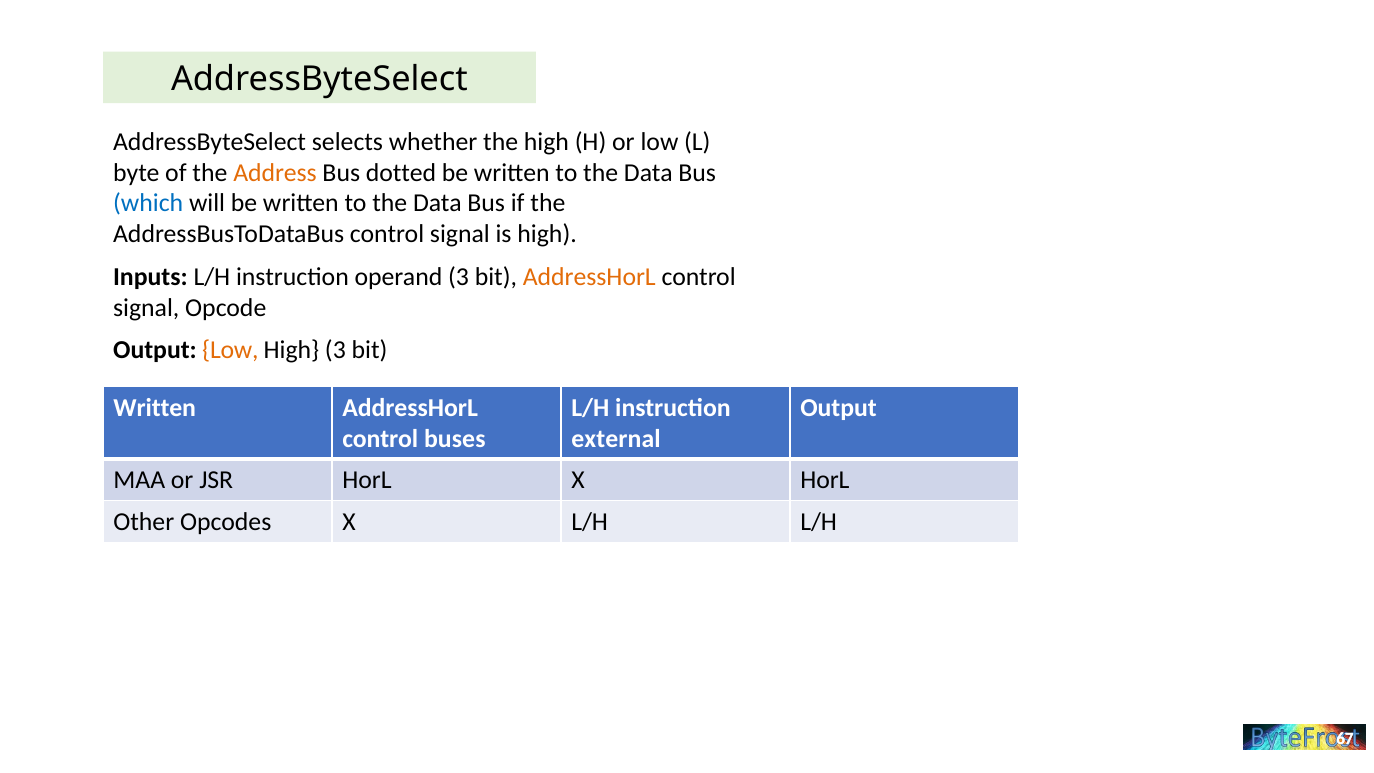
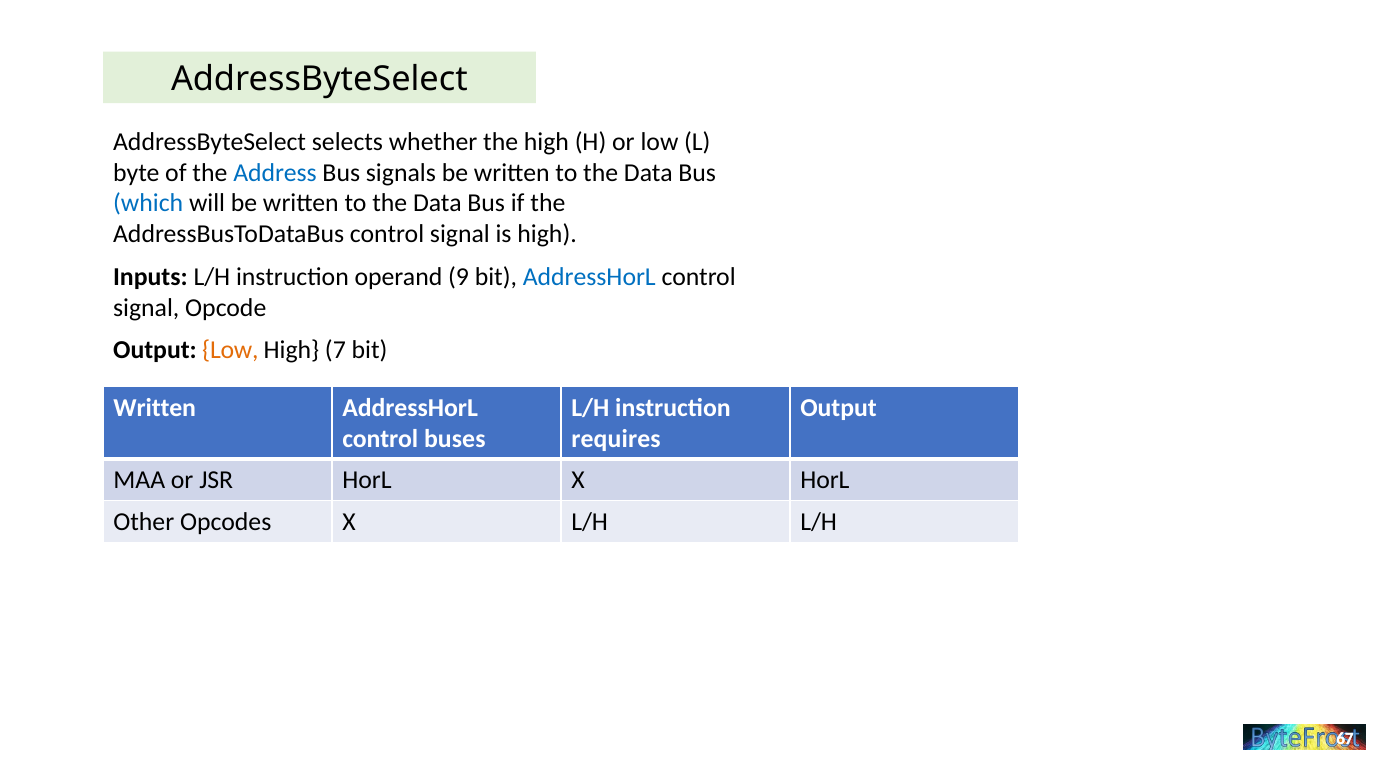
Address colour: orange -> blue
dotted: dotted -> signals
operand 3: 3 -> 9
AddressHorL at (589, 277) colour: orange -> blue
High 3: 3 -> 7
external: external -> requires
